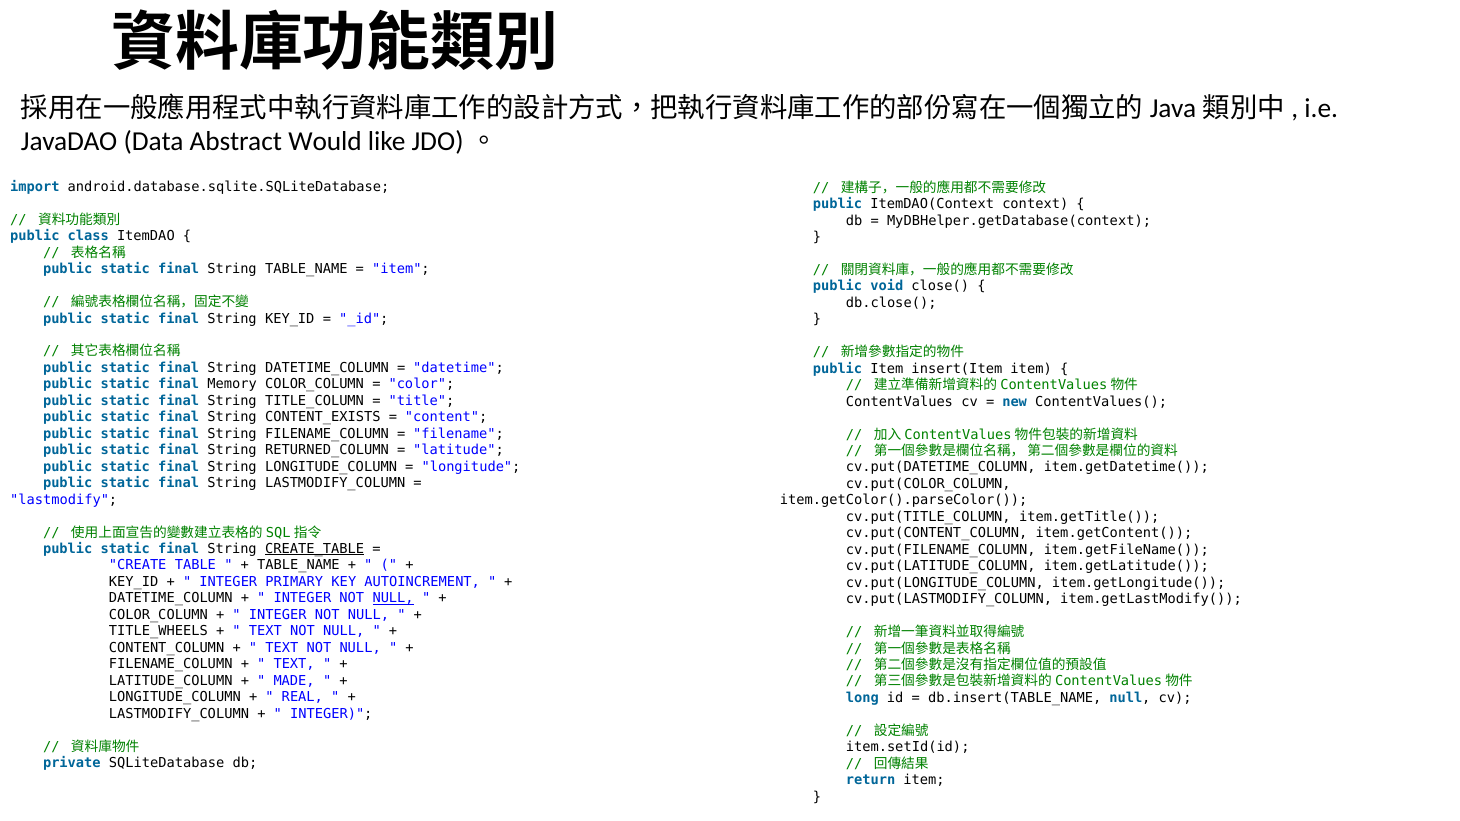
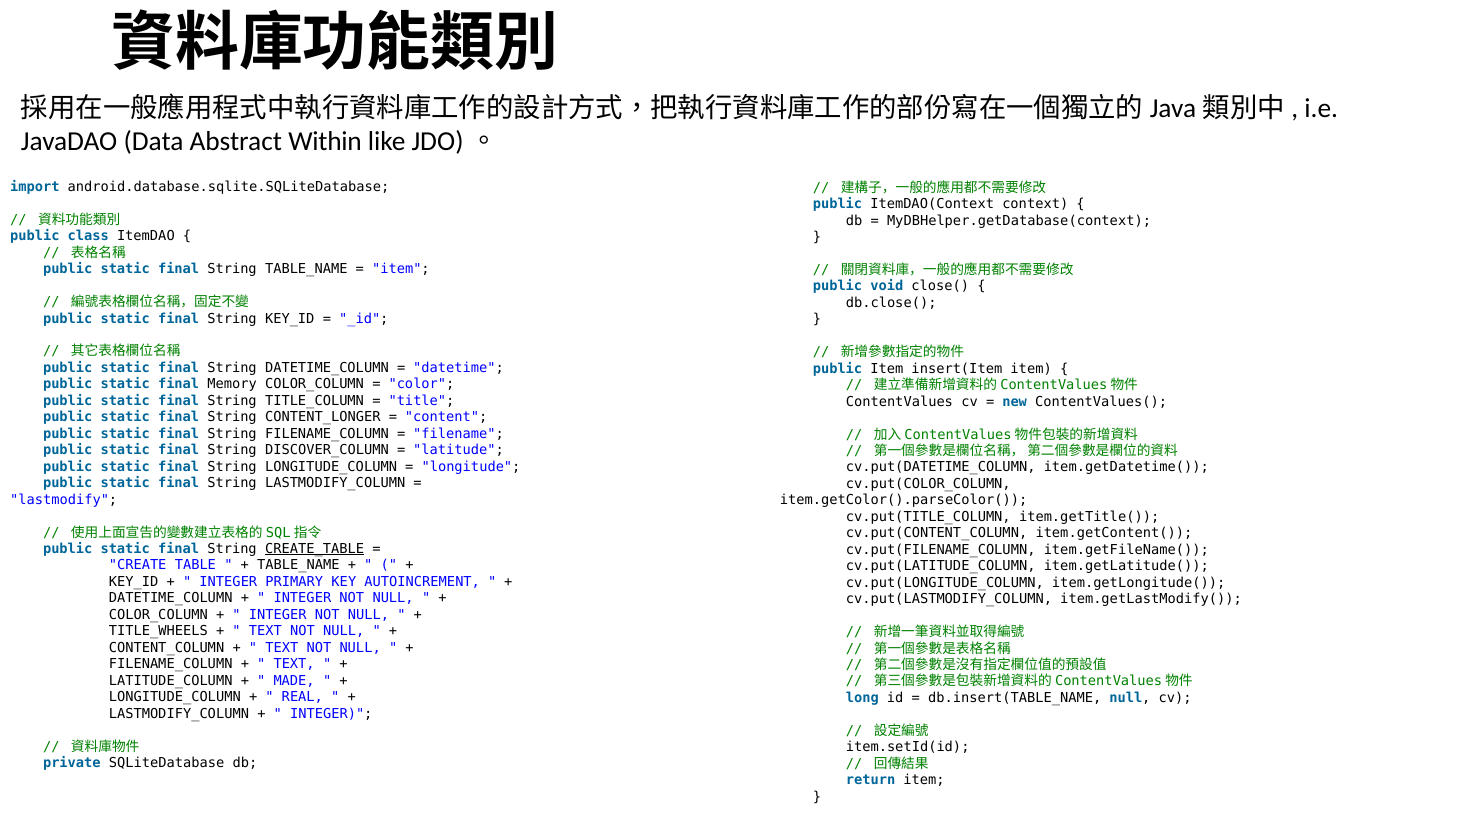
Would: Would -> Within
CONTENT_EXISTS: CONTENT_EXISTS -> CONTENT_LONGER
RETURNED_COLUMN: RETURNED_COLUMN -> DISCOVER_COLUMN
NULL at (393, 599) underline: present -> none
